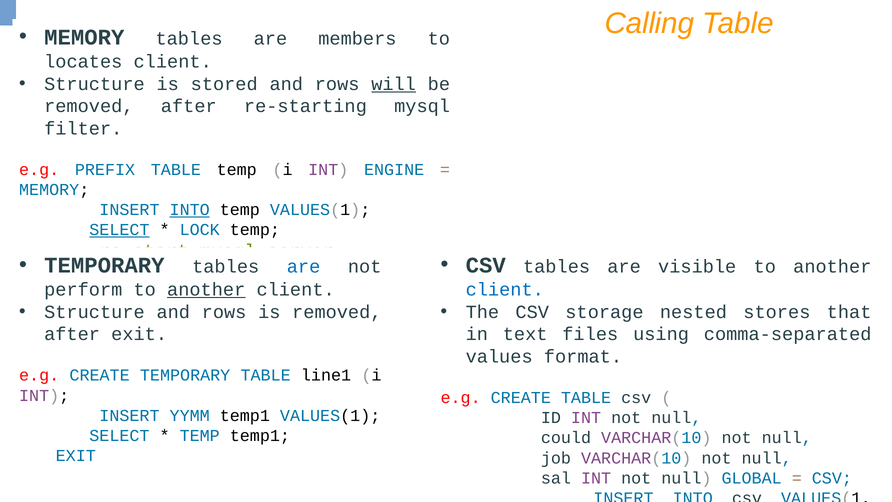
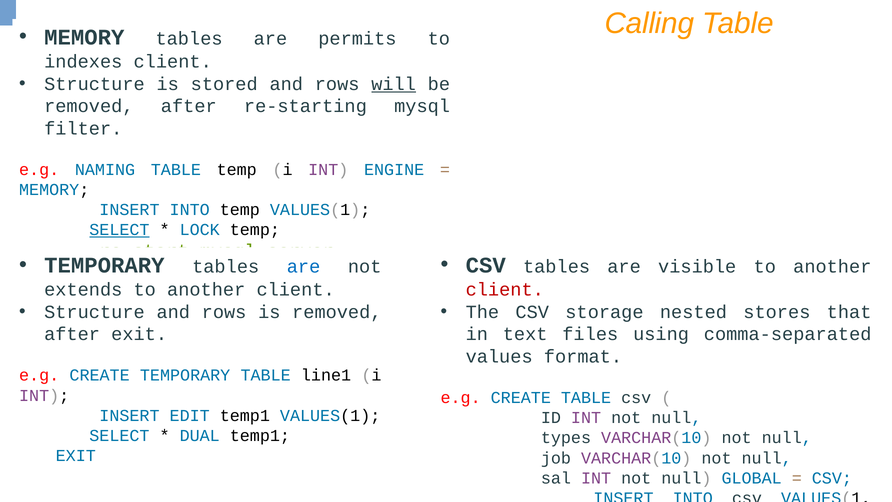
members: members -> permits
locates: locates -> indexes
PREFIX: PREFIX -> NAMING
INTO at (190, 210) underline: present -> none
perform: perform -> extends
another at (206, 290) underline: present -> none
client at (505, 289) colour: blue -> red
YYMM: YYMM -> EDIT
TEMP at (200, 435): TEMP -> DUAL
could: could -> types
